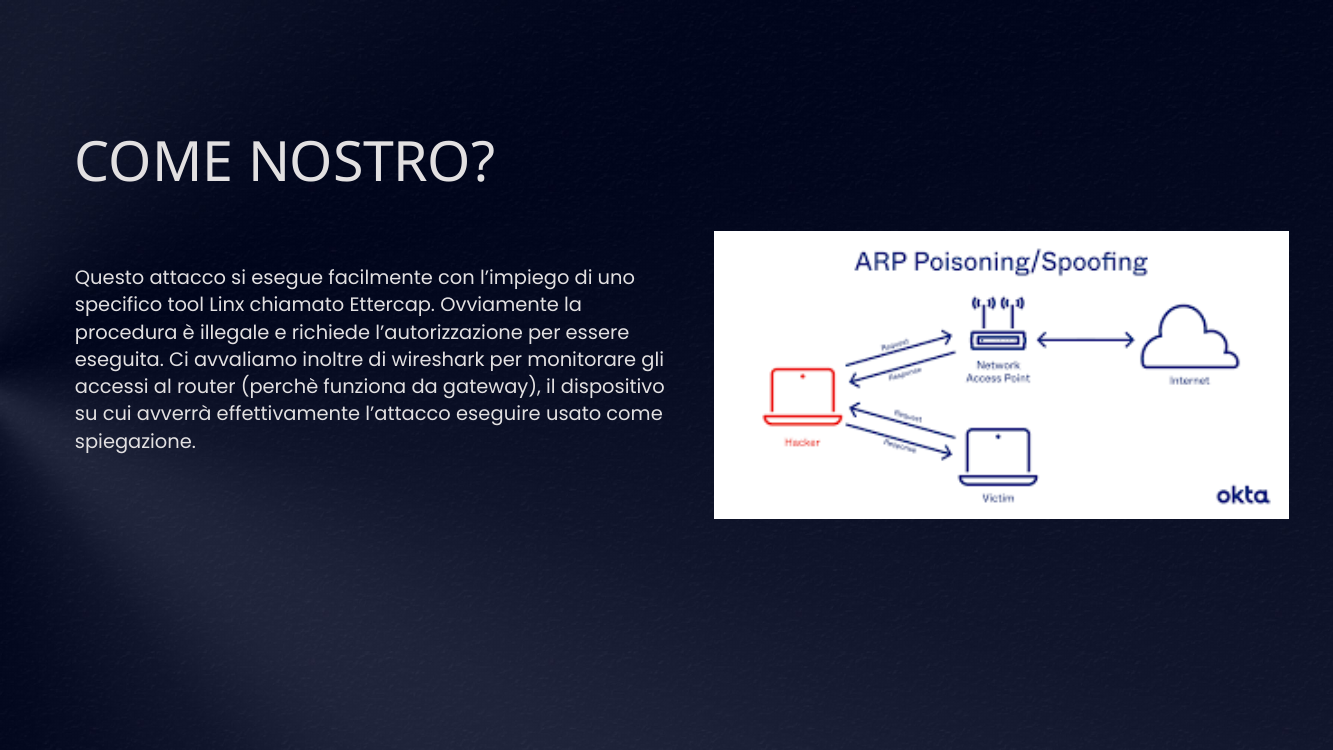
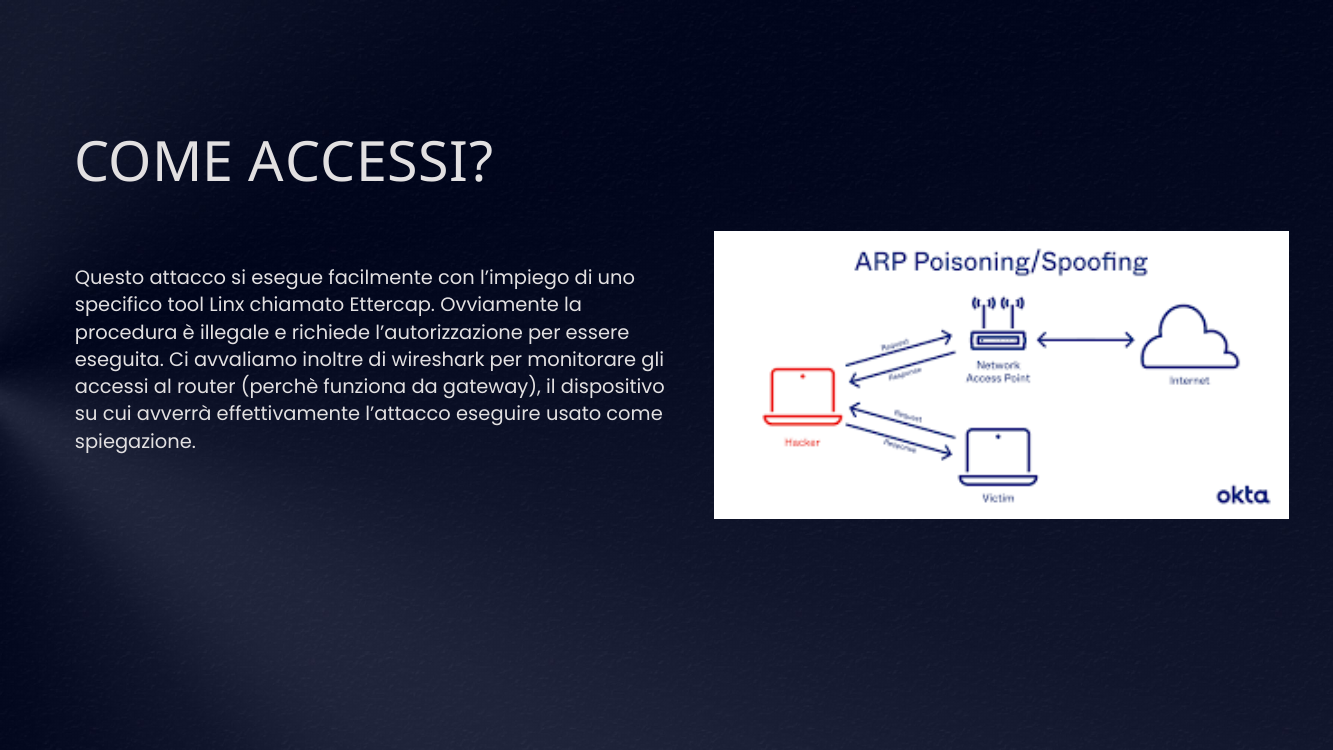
COME NOSTRO: NOSTRO -> ACCESSI
